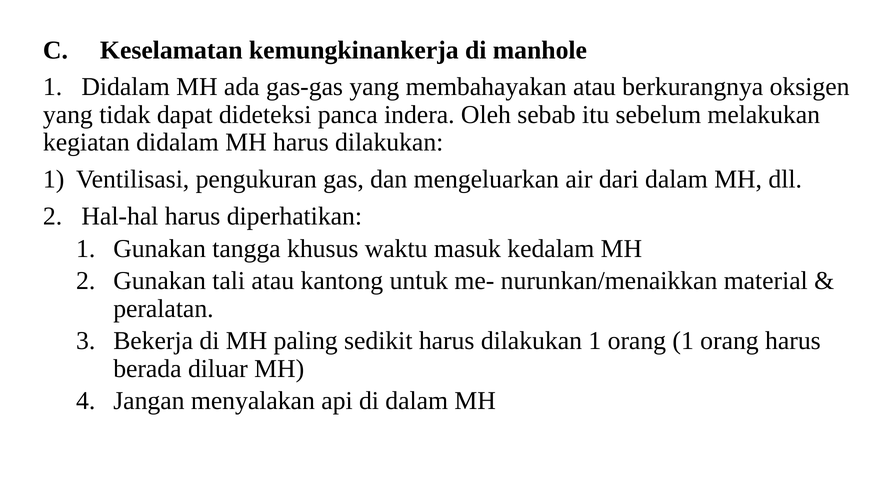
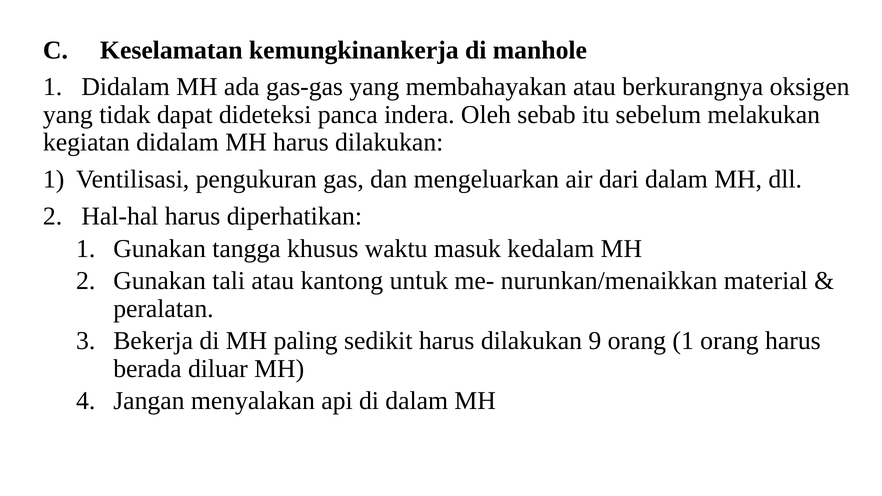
sedikit harus dilakukan 1: 1 -> 9
